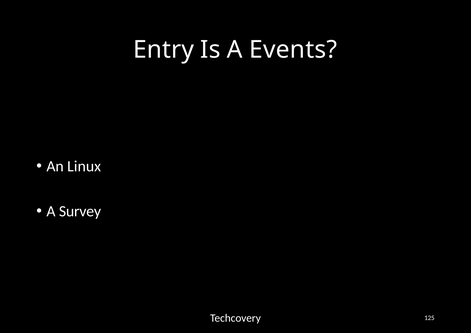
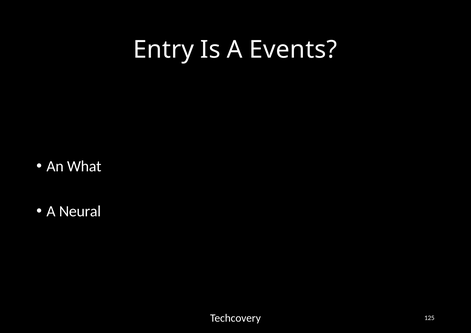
Linux: Linux -> What
Survey: Survey -> Neural
